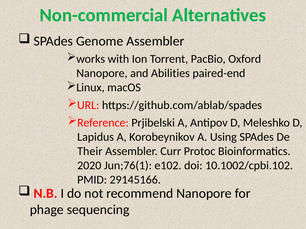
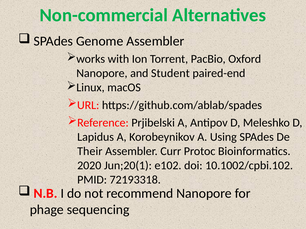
Abilities: Abilities -> Student
Jun;76(1: Jun;76(1 -> Jun;20(1
29145166: 29145166 -> 72193318
